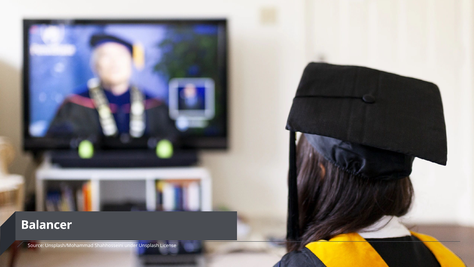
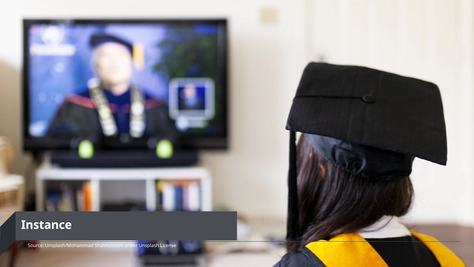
Balancer: Balancer -> Instance
